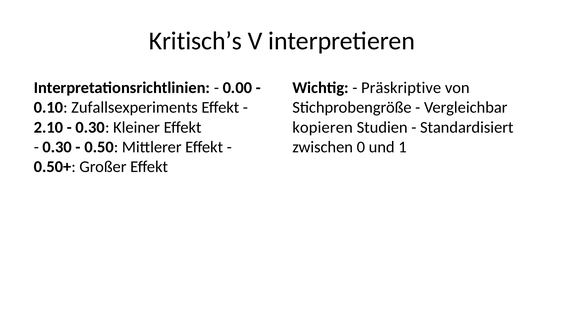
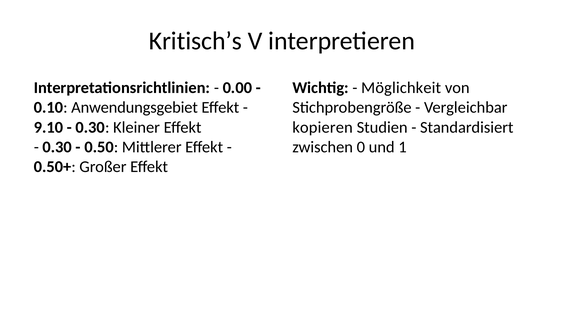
Präskriptive: Präskriptive -> Möglichkeit
Zufallsexperiments: Zufallsexperiments -> Anwendungsgebiet
2.10: 2.10 -> 9.10
